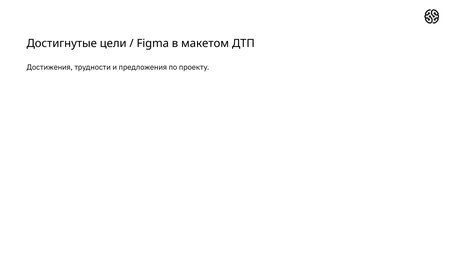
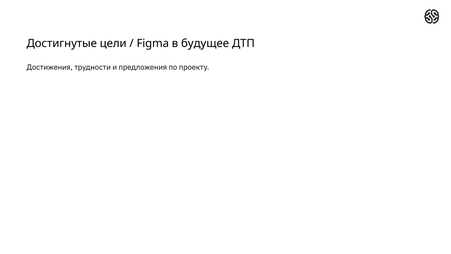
макетом: макетом -> будущее
